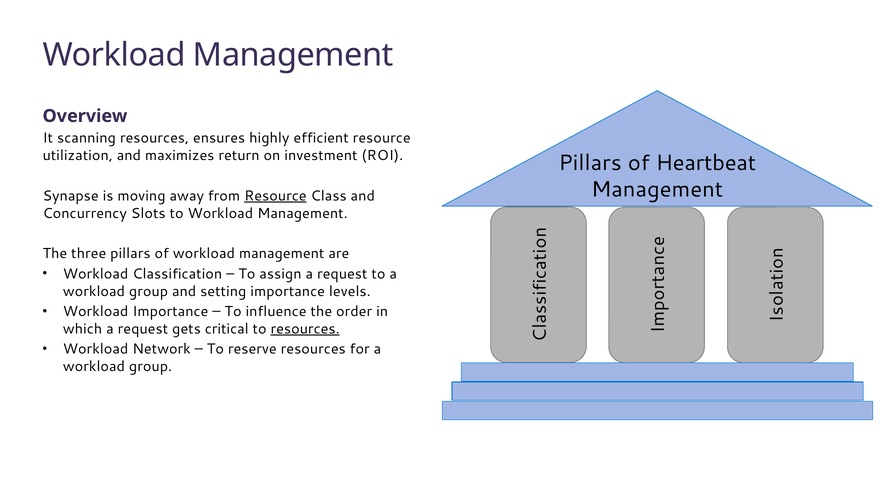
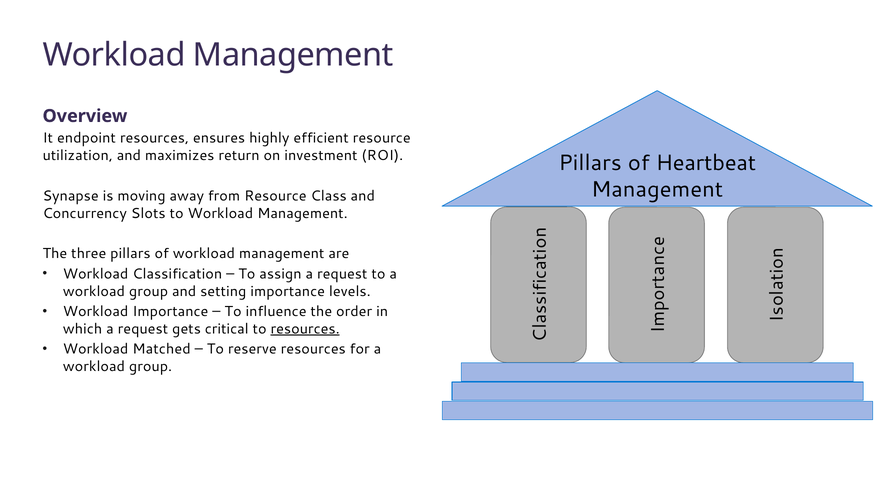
scanning: scanning -> endpoint
Resource at (275, 196) underline: present -> none
Network: Network -> Matched
